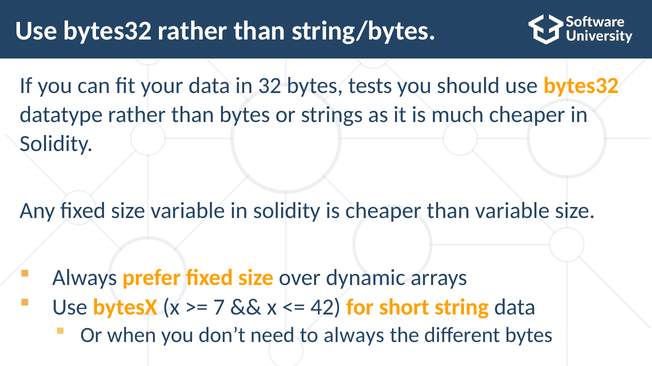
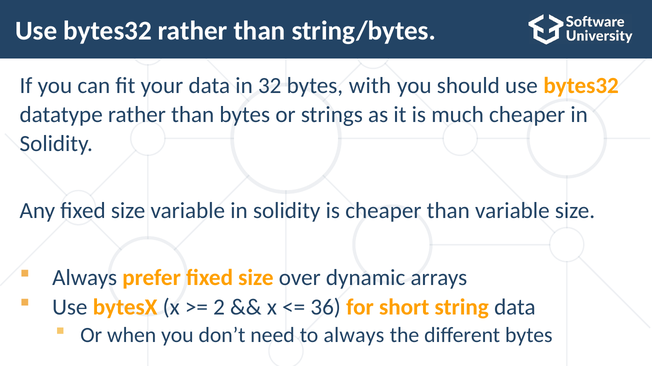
tests: tests -> with
7: 7 -> 2
42: 42 -> 36
